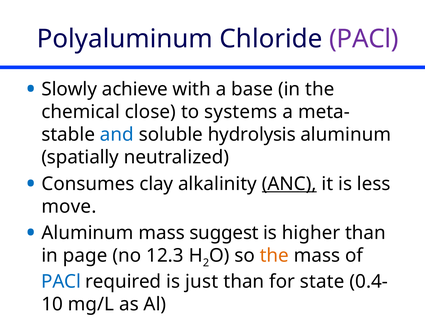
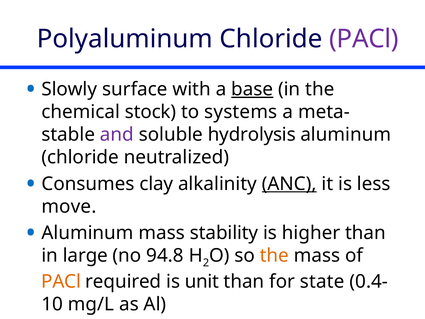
achieve: achieve -> surface
base underline: none -> present
close: close -> stock
and colour: blue -> purple
spatially at (80, 157): spatially -> chloride
suggest: suggest -> stability
page: page -> large
12.3: 12.3 -> 94.8
PACl at (61, 281) colour: blue -> orange
just: just -> unit
